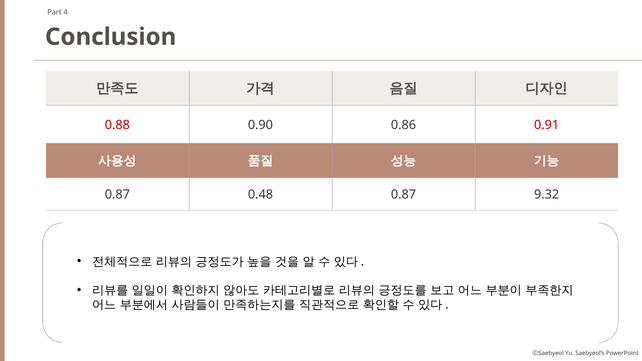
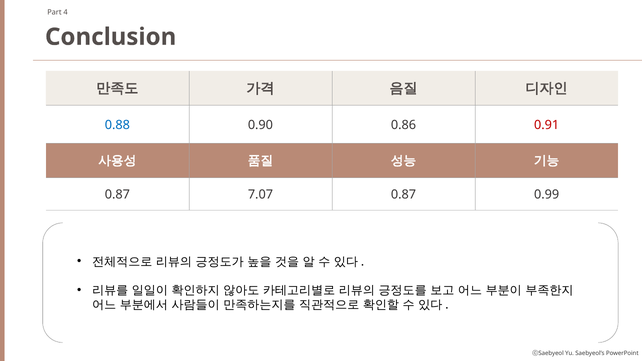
0.88 colour: red -> blue
0.48: 0.48 -> 7.07
9.32: 9.32 -> 0.99
